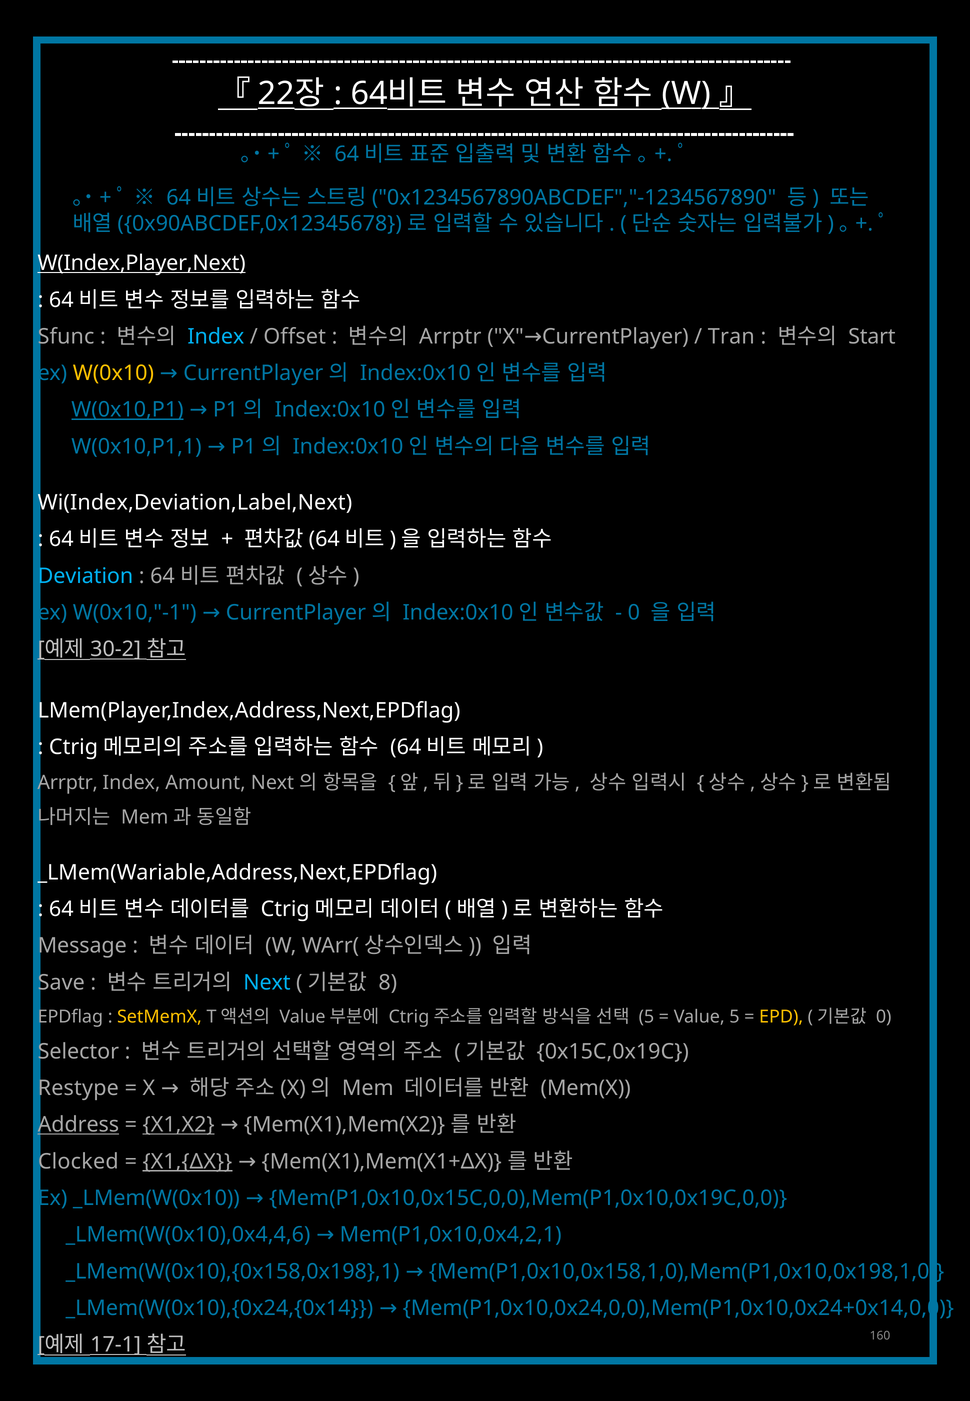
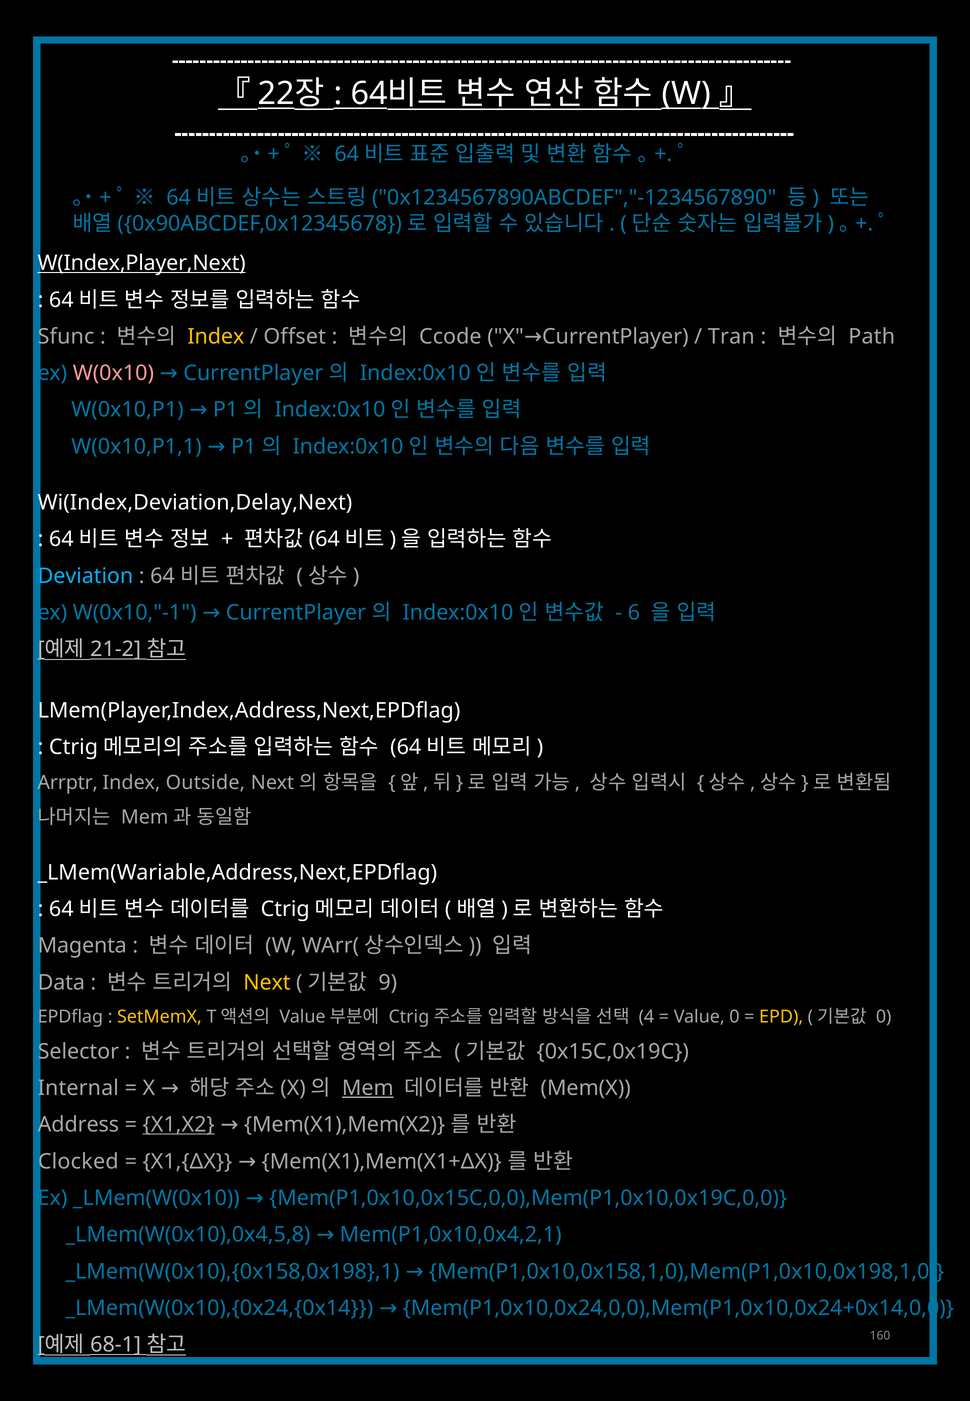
Start: Start -> Path
Index at (216, 337) colour: light blue -> yellow
Arrptr at (450, 337): Arrptr -> Ccode
W(0x10 colour: yellow -> pink
W(0x10,P1 underline: present -> none
Wi(Index,Deviation,Label,Next: Wi(Index,Deviation,Label,Next -> Wi(Index,Deviation,Delay,Next
0 at (634, 613): 0 -> 6
30-2: 30-2 -> 21-2
Amount: Amount -> Outside
Message: Message -> Magenta
Save: Save -> Data
Next at (267, 982) colour: light blue -> yellow
8: 8 -> 9
5 at (646, 1017): 5 -> 4
Value 5: 5 -> 0
Restype: Restype -> Internal
Mem underline: none -> present
Address underline: present -> none
X1,{ΔX underline: present -> none
_LMem(W(0x10),0x4,4,6: _LMem(W(0x10),0x4,4,6 -> _LMem(W(0x10),0x4,5,8
17-1: 17-1 -> 68-1
